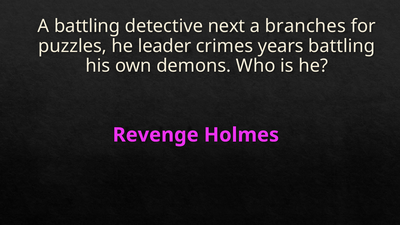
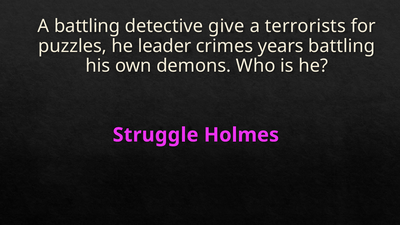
next: next -> give
branches: branches -> terrorists
Revenge: Revenge -> Struggle
